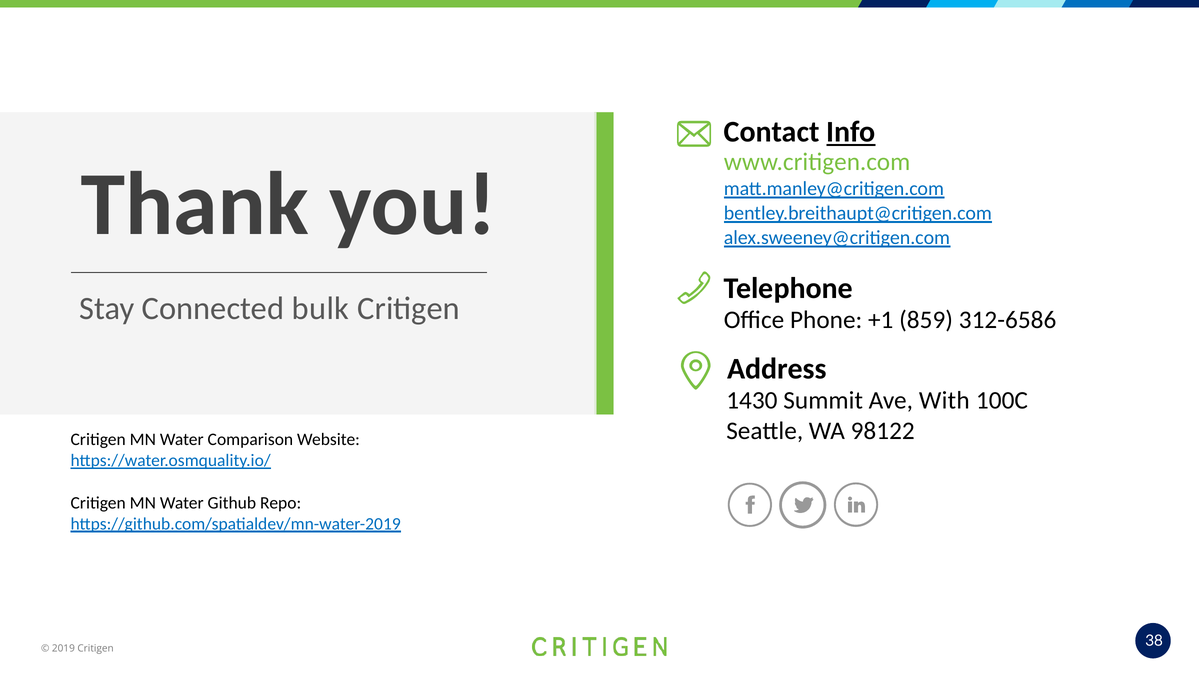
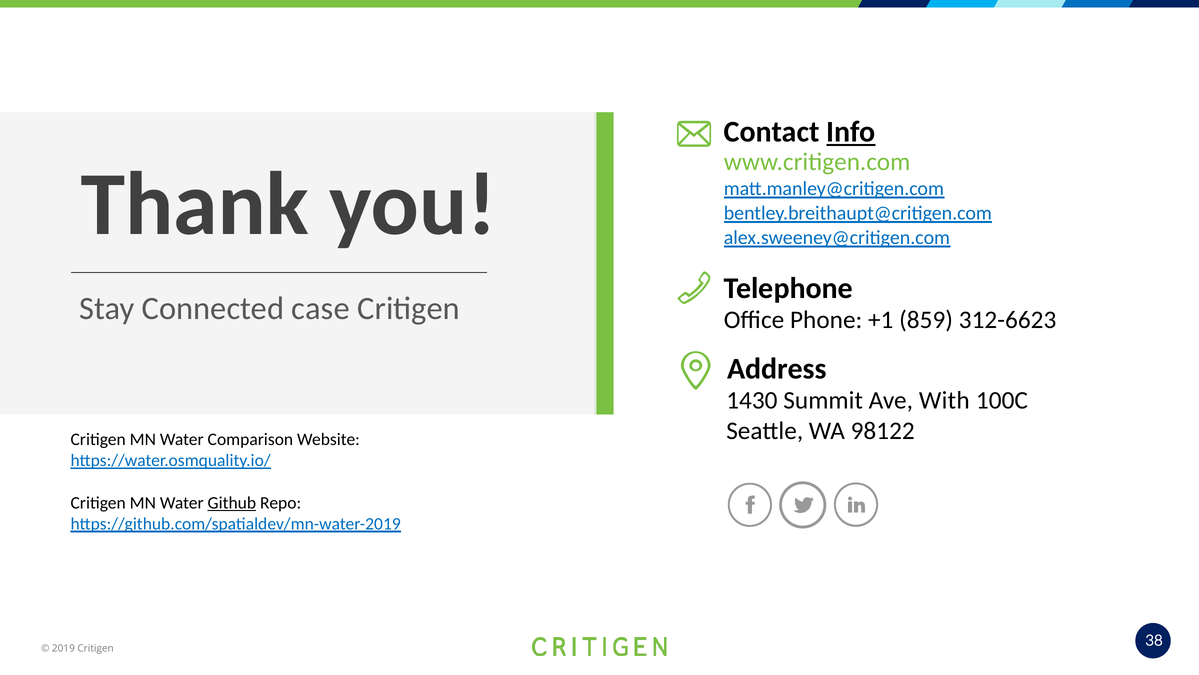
bulk: bulk -> case
312-6586: 312-6586 -> 312-6623
Github underline: none -> present
